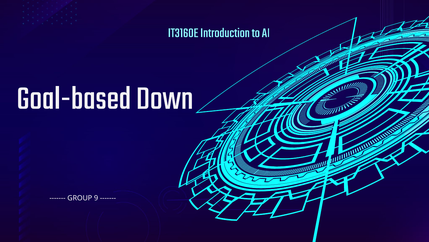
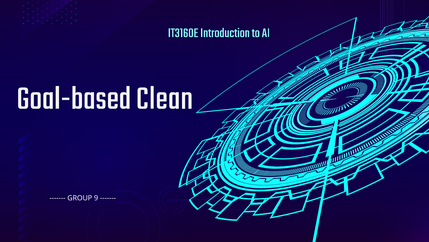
Down: Down -> Clean
